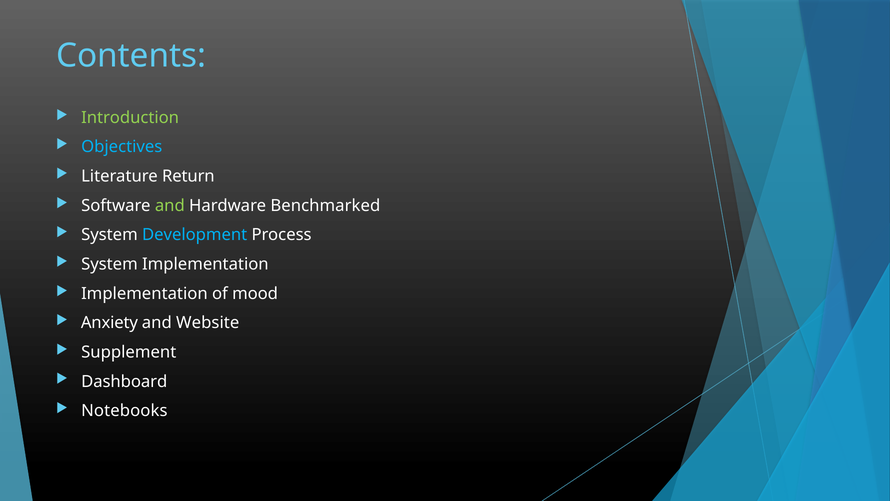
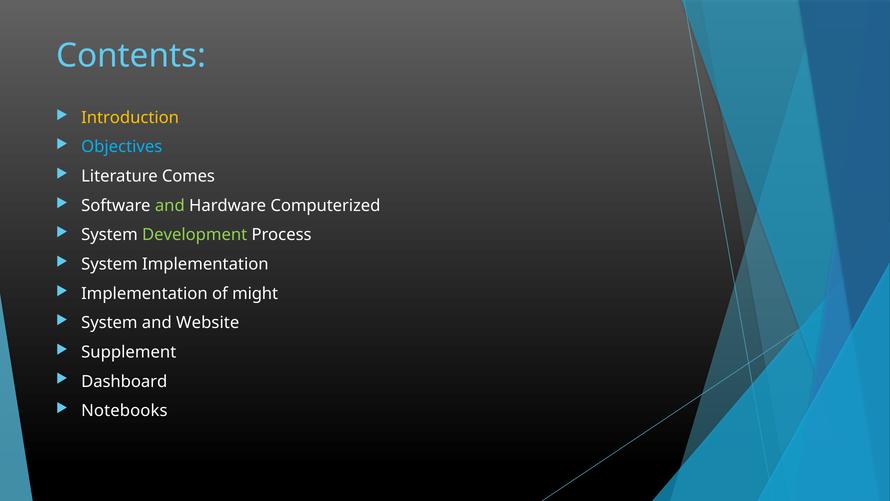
Introduction colour: light green -> yellow
Return: Return -> Comes
Benchmarked: Benchmarked -> Computerized
Development colour: light blue -> light green
mood: mood -> might
Anxiety at (109, 323): Anxiety -> System
